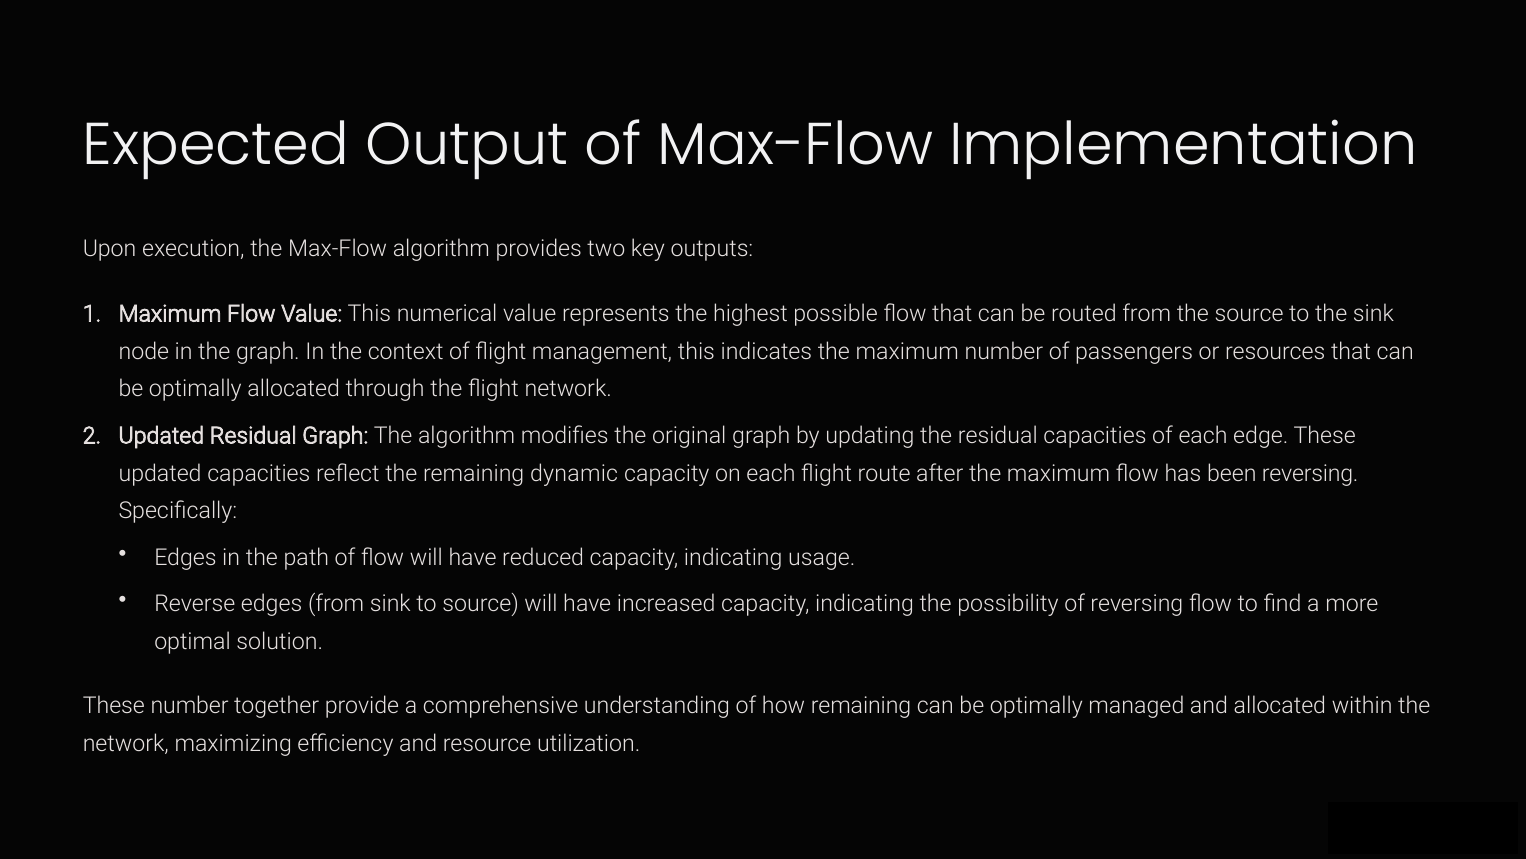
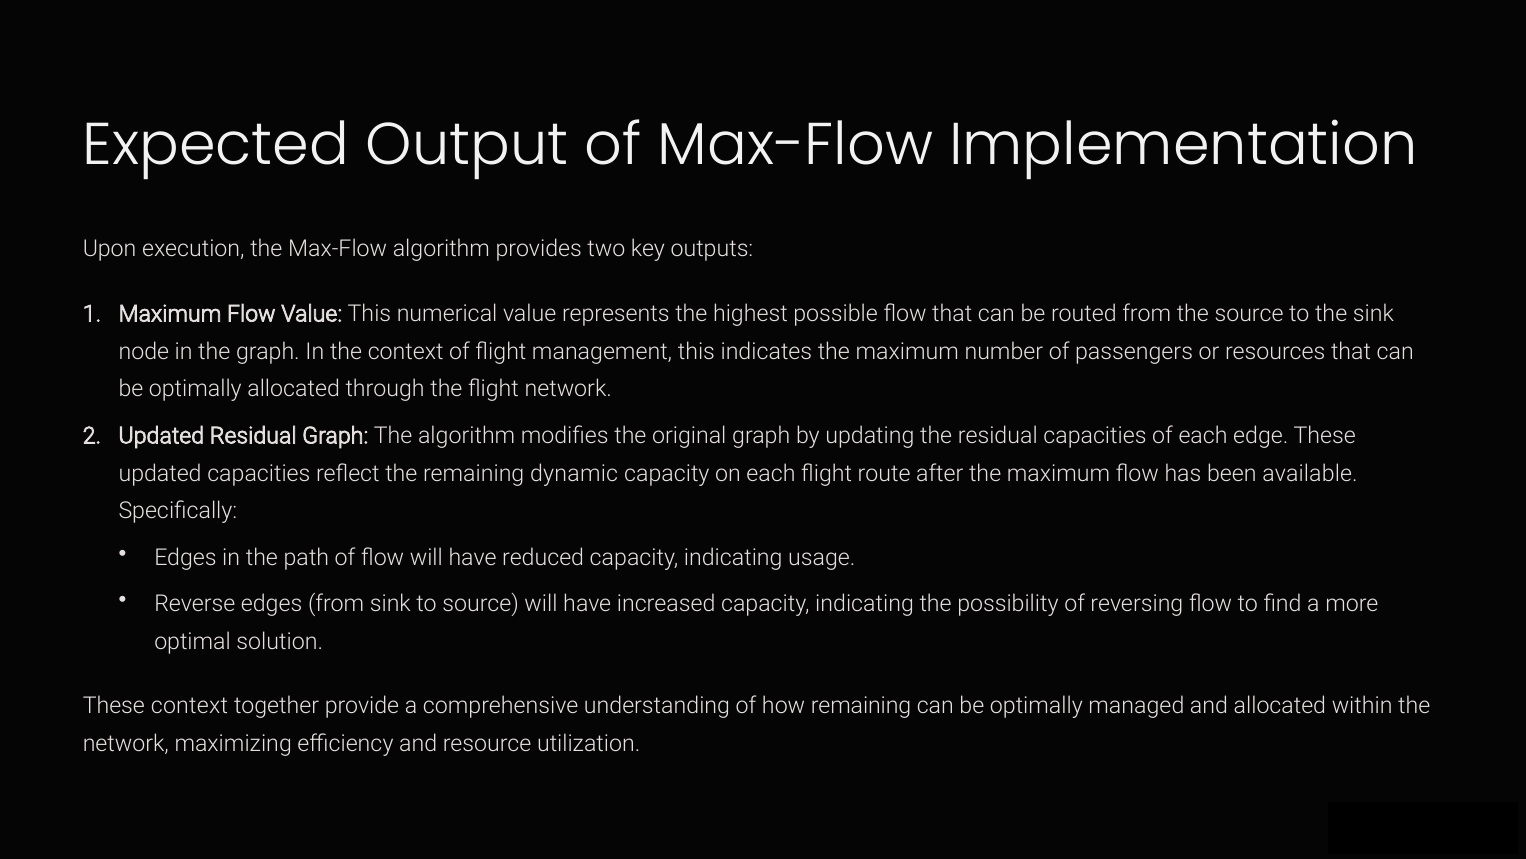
been reversing: reversing -> available
These number: number -> context
